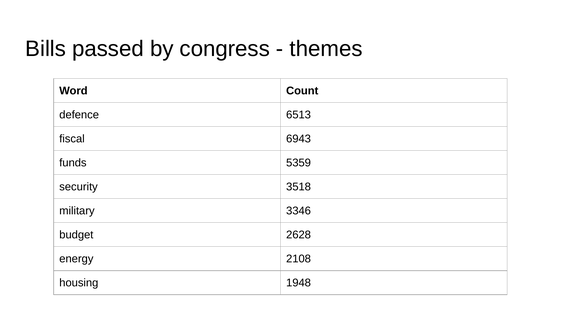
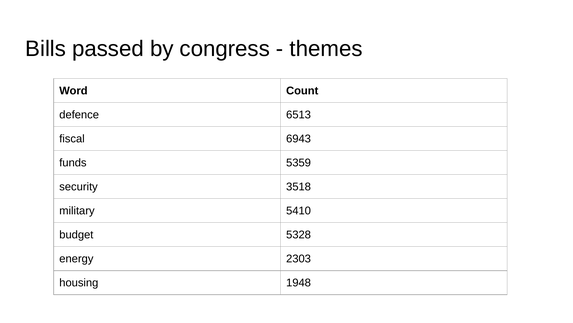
3346: 3346 -> 5410
2628: 2628 -> 5328
2108: 2108 -> 2303
